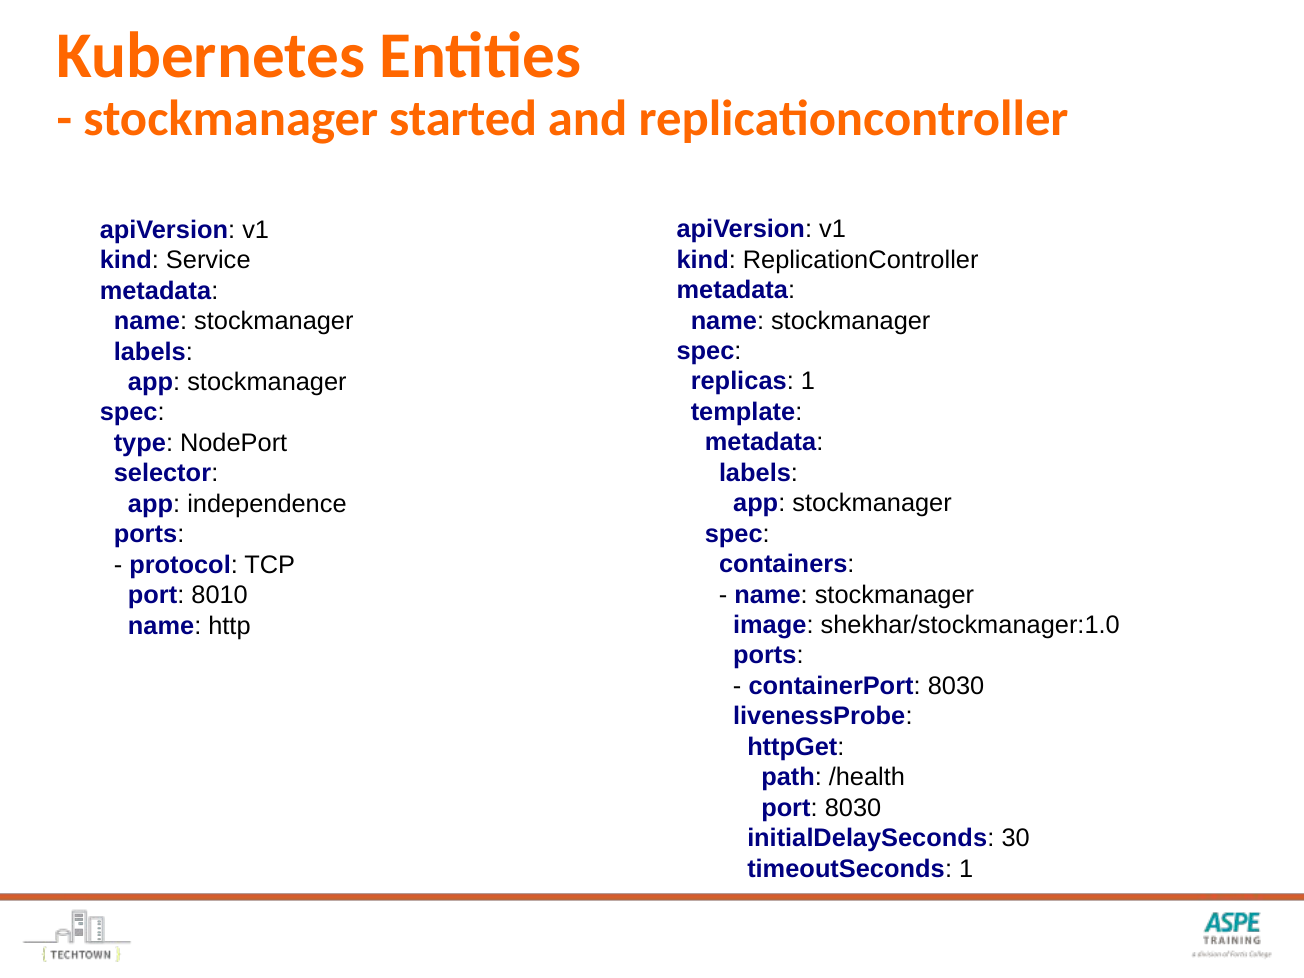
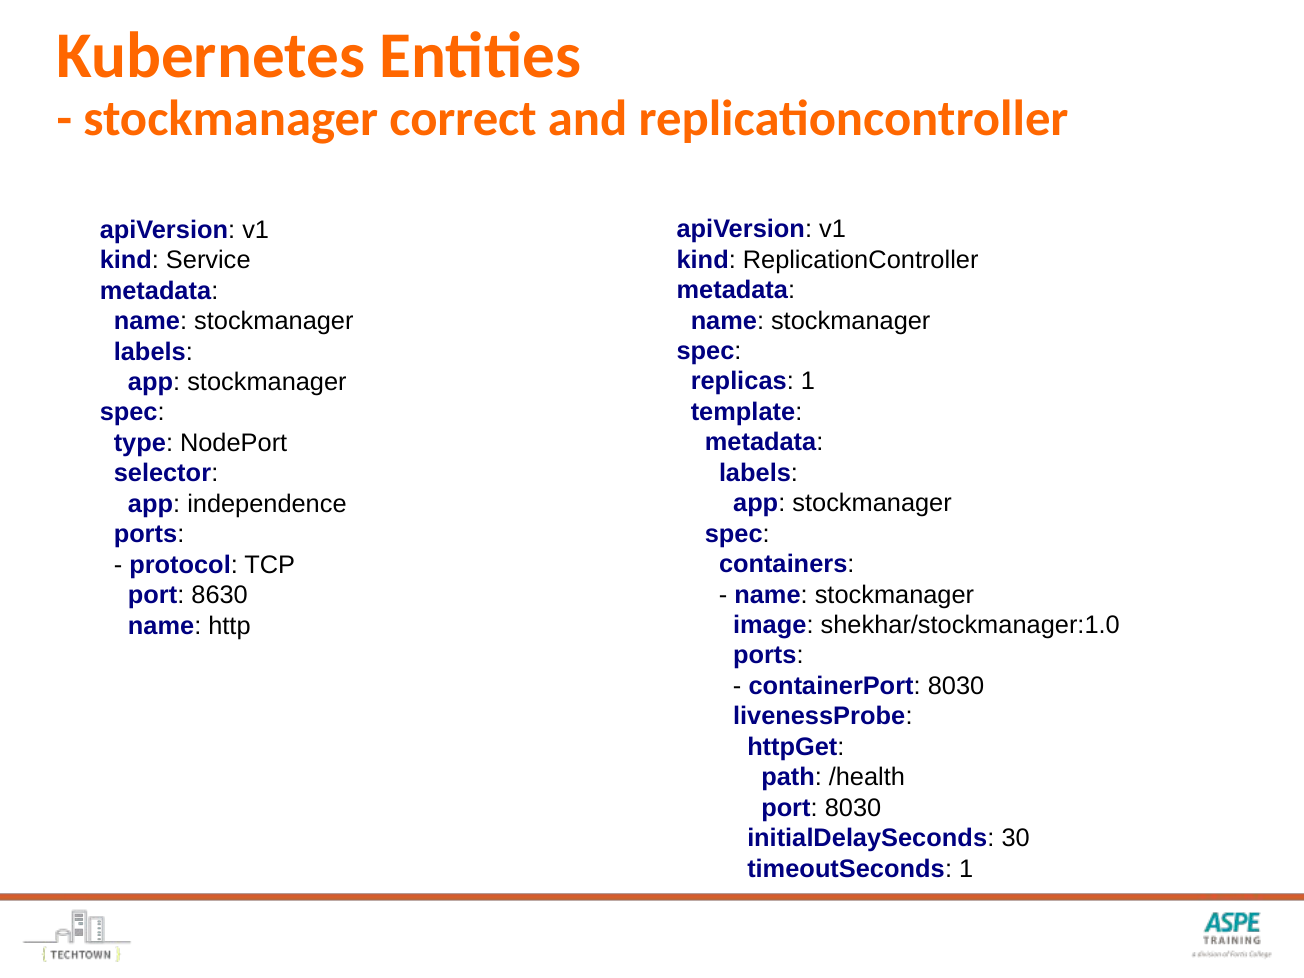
started: started -> correct
8010: 8010 -> 8630
